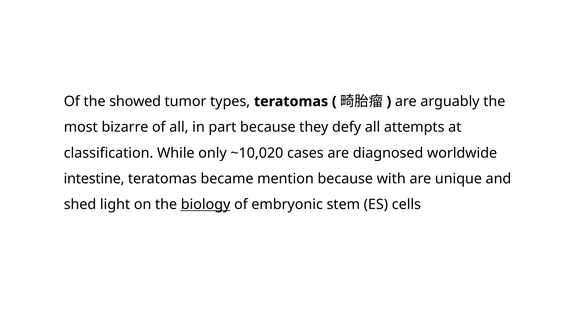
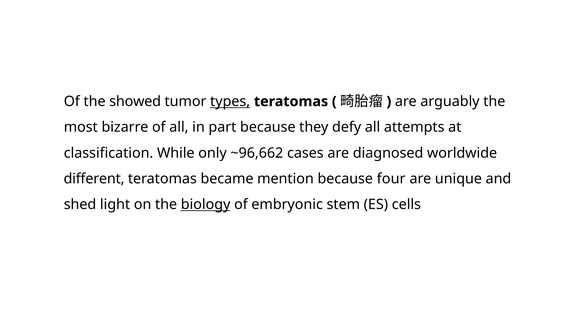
types underline: none -> present
~10,020: ~10,020 -> ~96,662
intestine: intestine -> different
with: with -> four
